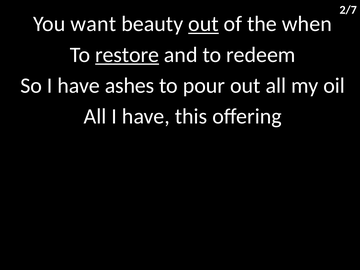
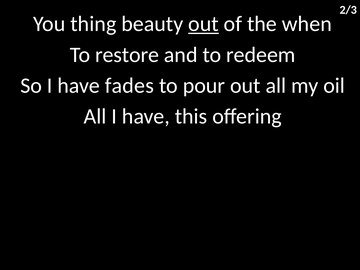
2/7: 2/7 -> 2/3
want: want -> thing
restore underline: present -> none
ashes: ashes -> fades
